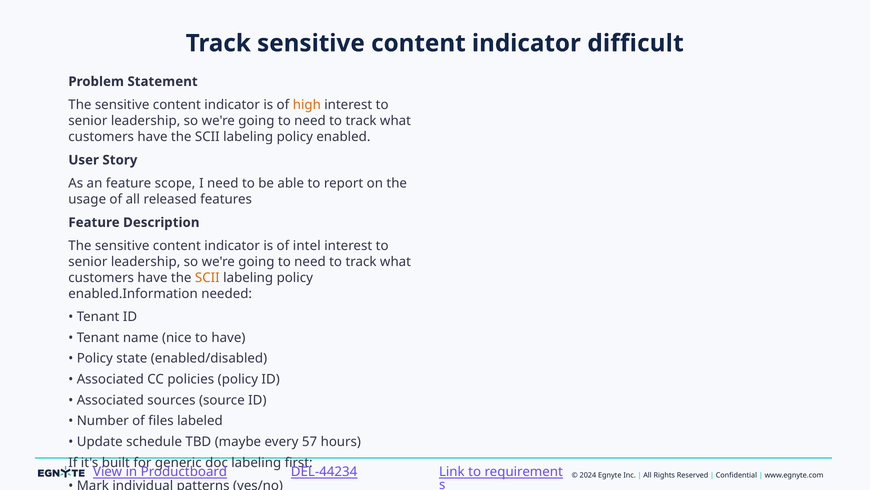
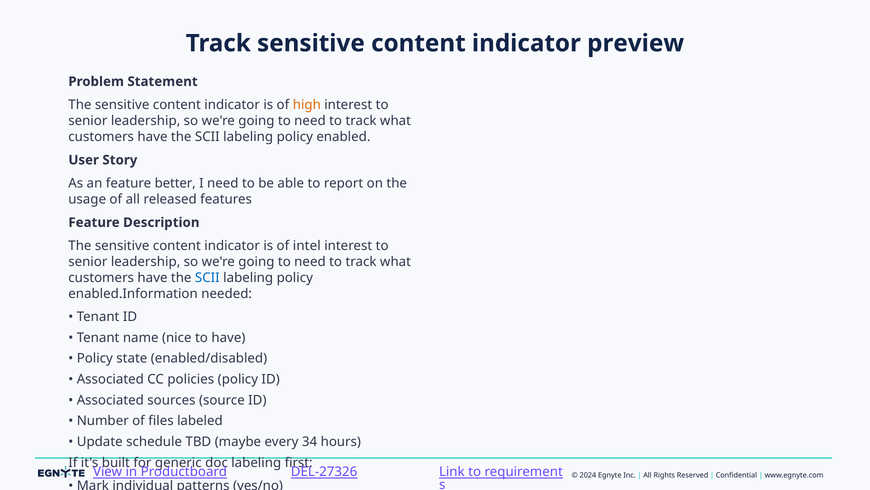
difficult: difficult -> preview
feature scope: scope -> better
SCII at (207, 277) colour: orange -> blue
57: 57 -> 34
DEL-44234: DEL-44234 -> DEL-27326
